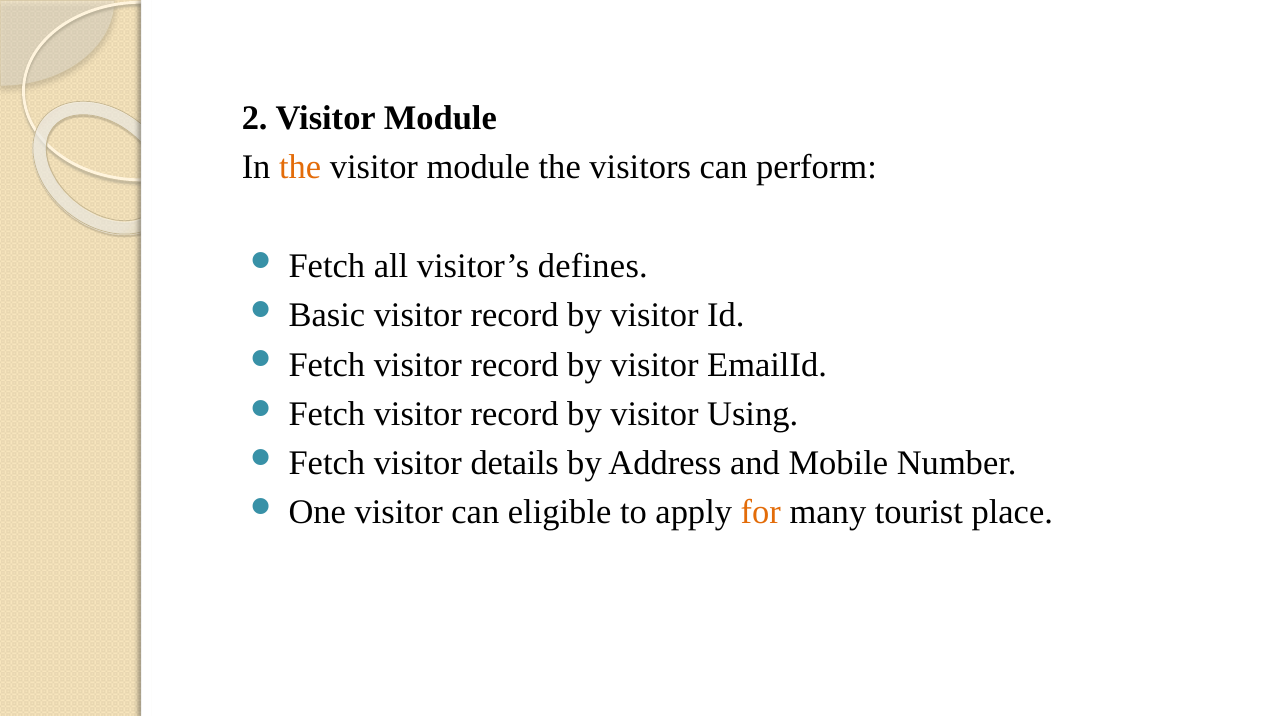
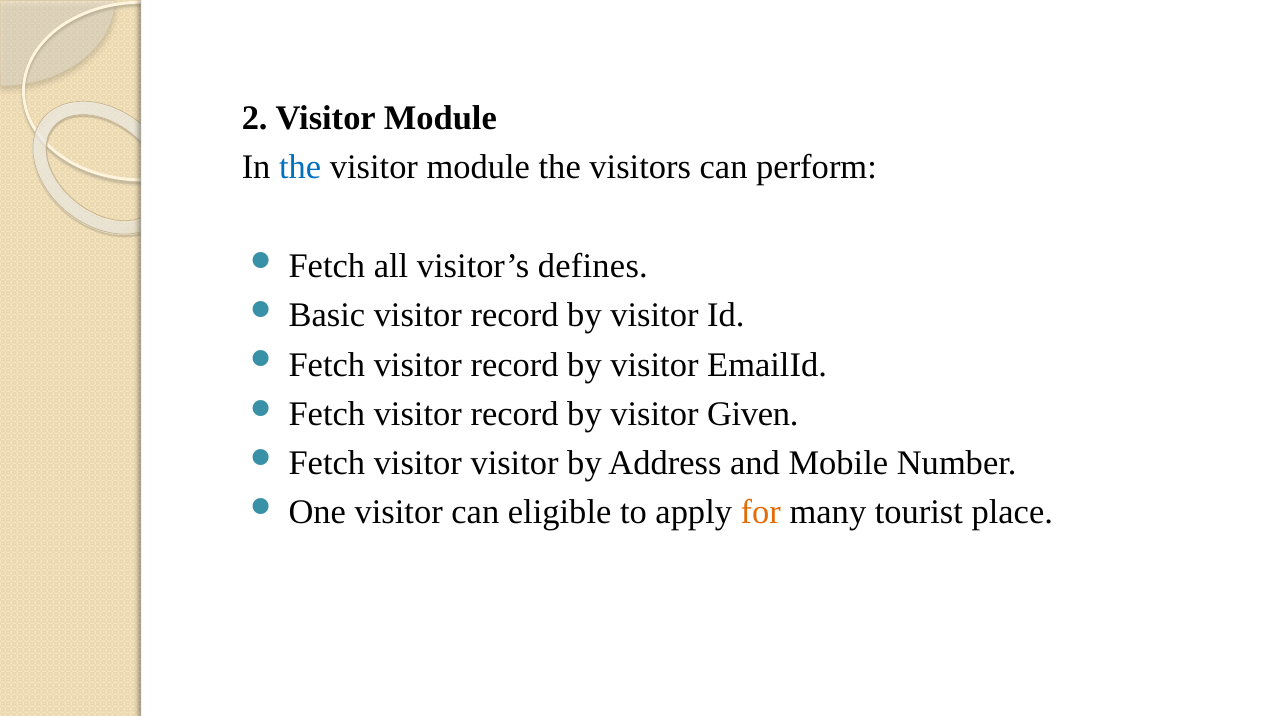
the at (300, 167) colour: orange -> blue
Using: Using -> Given
visitor details: details -> visitor
